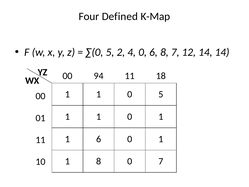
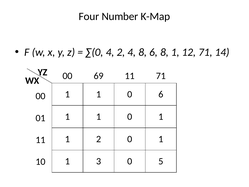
Defined: Defined -> Number
∑(0 5: 5 -> 4
4 0: 0 -> 8
8 7: 7 -> 1
12 14: 14 -> 71
94: 94 -> 69
11 18: 18 -> 71
0 5: 5 -> 6
1 6: 6 -> 2
1 8: 8 -> 3
0 7: 7 -> 5
